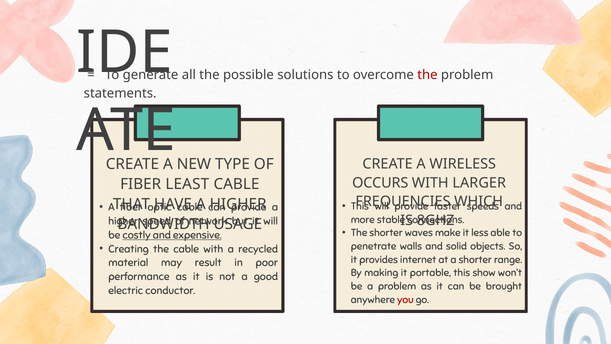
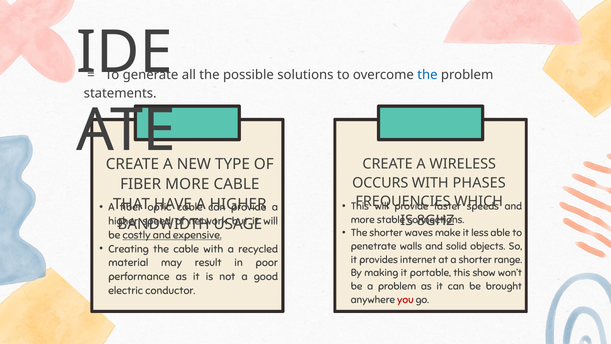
the at (427, 75) colour: red -> blue
LARGER: LARGER -> PHASES
FIBER LEAST: LEAST -> MORE
